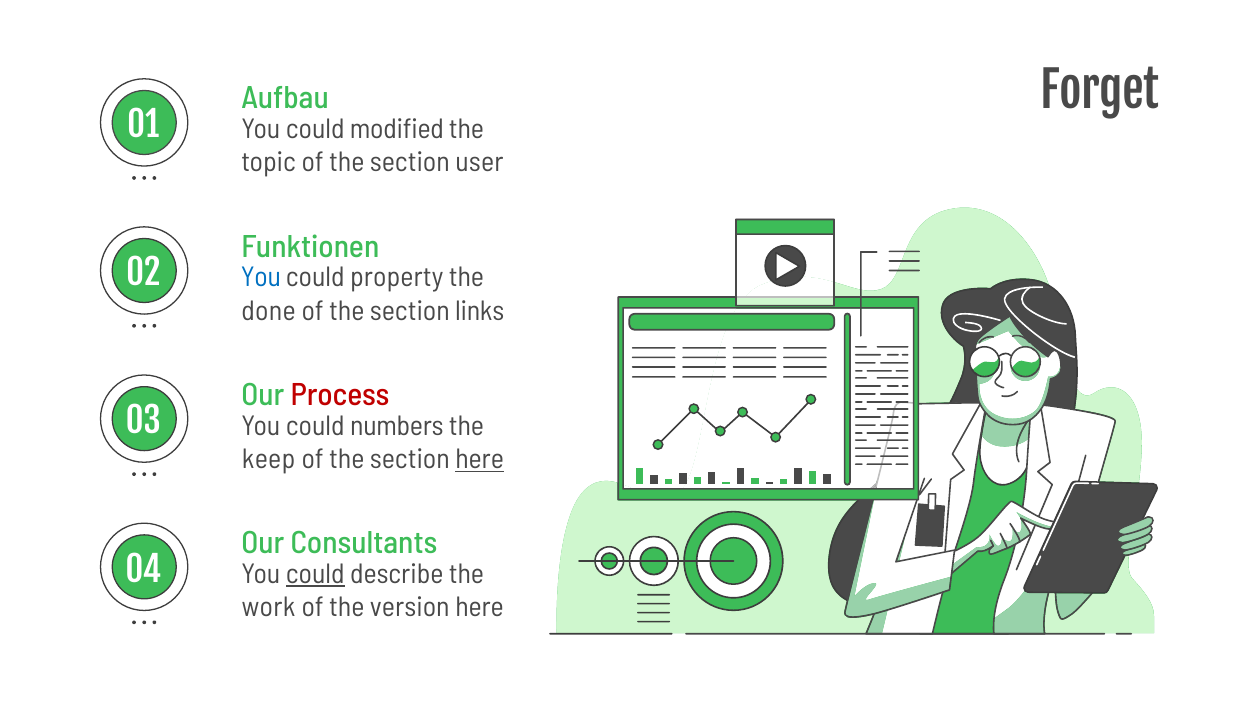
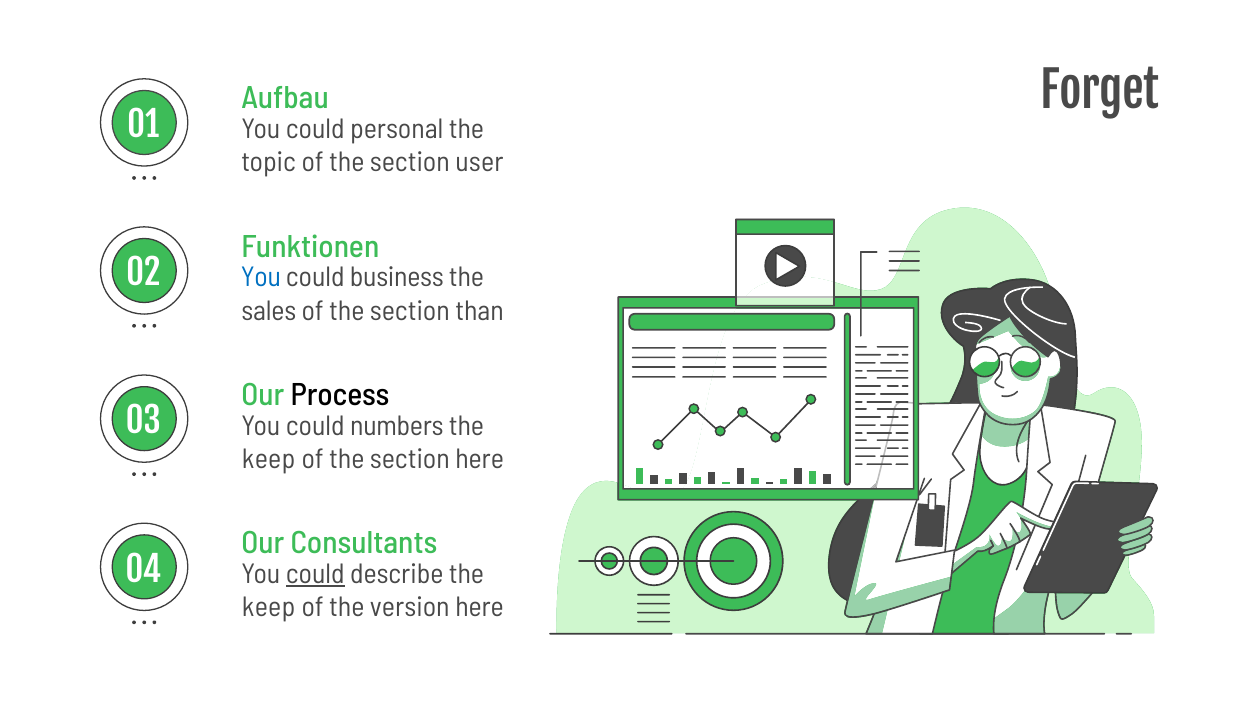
modified: modified -> personal
property: property -> business
done: done -> sales
links: links -> than
Process colour: red -> black
here at (480, 459) underline: present -> none
work at (269, 608): work -> keep
